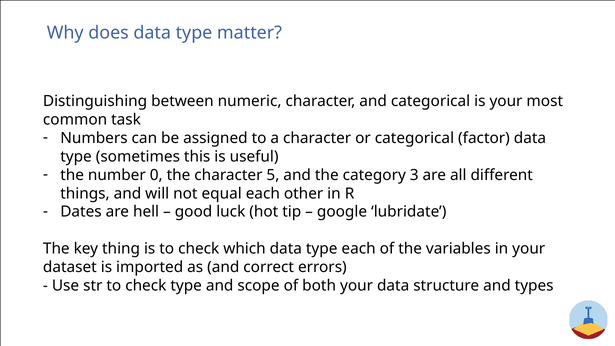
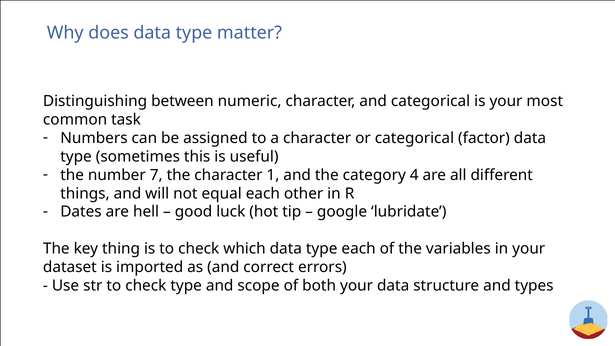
0: 0 -> 7
5: 5 -> 1
3: 3 -> 4
